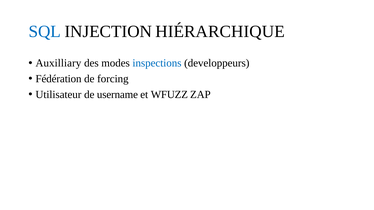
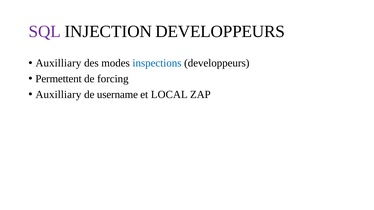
SQL colour: blue -> purple
INJECTION HIÉRARCHIQUE: HIÉRARCHIQUE -> DEVELOPPEURS
Fédération: Fédération -> Permettent
Utilisateur at (58, 95): Utilisateur -> Auxilliary
WFUZZ: WFUZZ -> LOCAL
